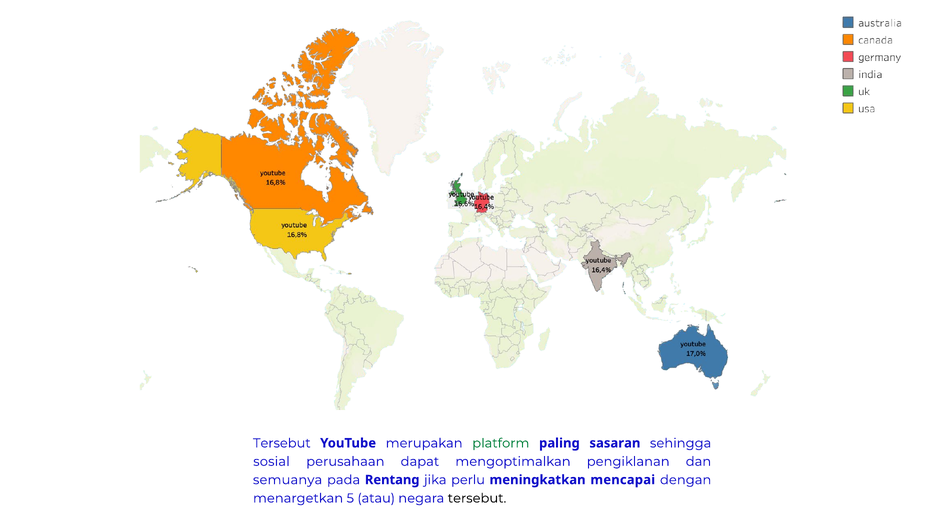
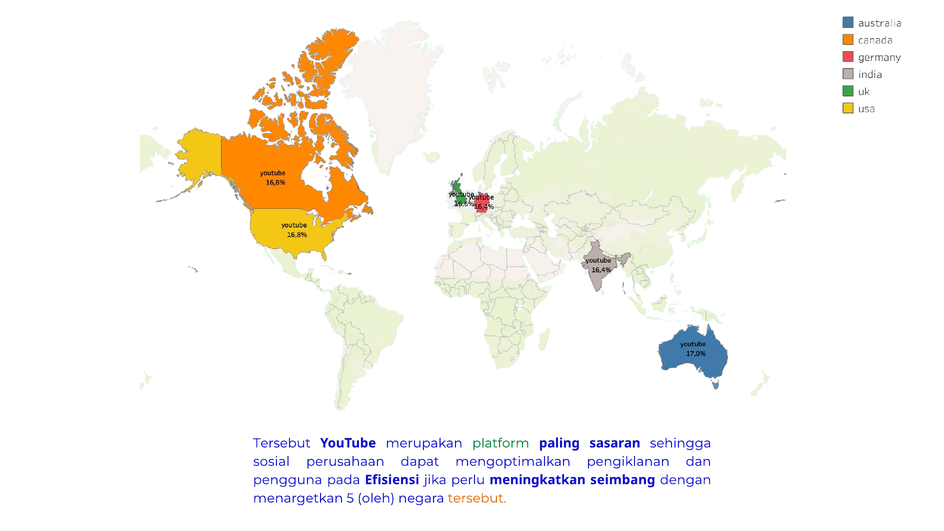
semuanya: semuanya -> pengguna
Rentang: Rentang -> Efisiensi
mencapai: mencapai -> seimbang
atau: atau -> oleh
tersebut at (477, 498) colour: black -> orange
